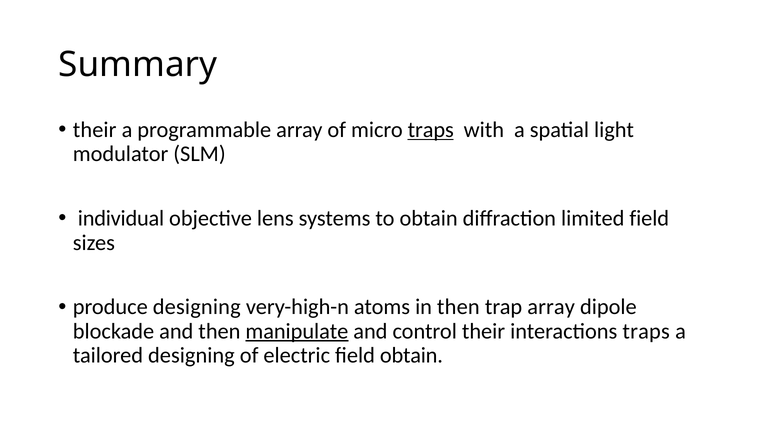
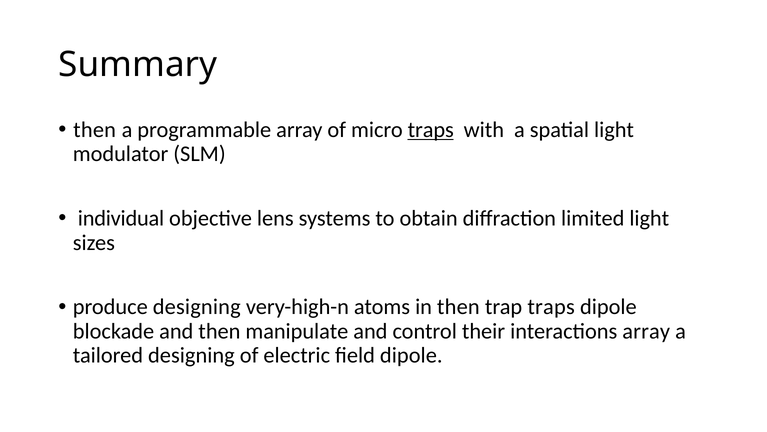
their at (95, 130): their -> then
limited field: field -> light
trap array: array -> traps
manipulate underline: present -> none
interactions traps: traps -> array
field obtain: obtain -> dipole
